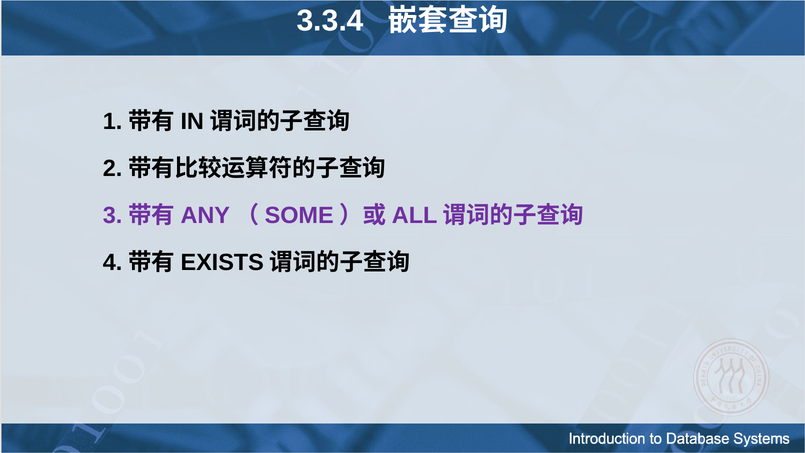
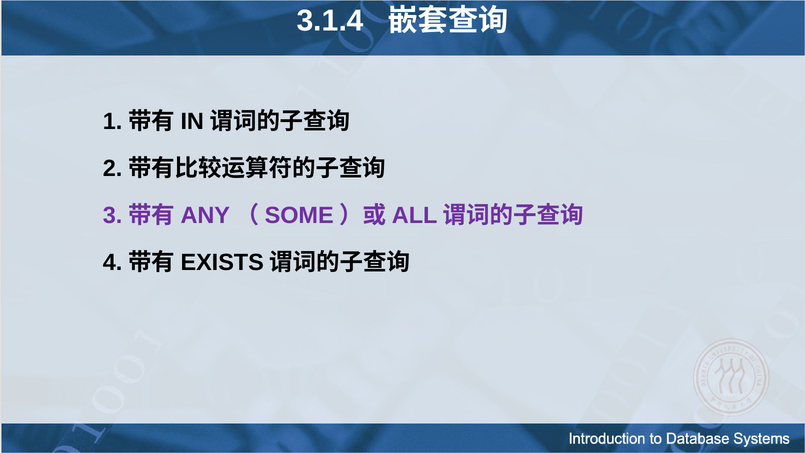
3.3.4: 3.3.4 -> 3.1.4
